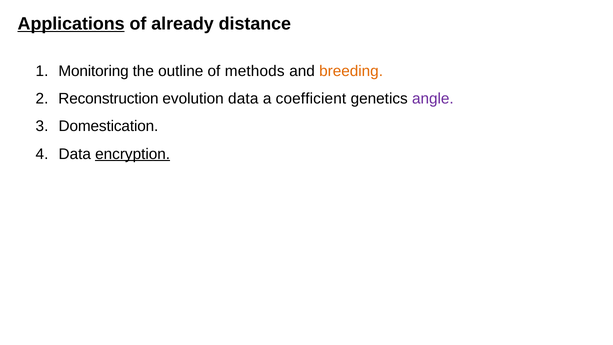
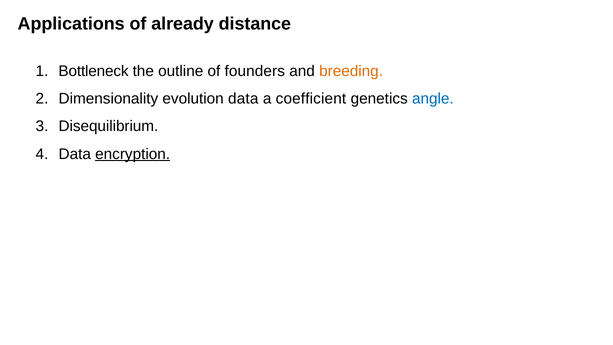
Applications underline: present -> none
Monitoring: Monitoring -> Bottleneck
methods: methods -> founders
Reconstruction: Reconstruction -> Dimensionality
angle colour: purple -> blue
Domestication: Domestication -> Disequilibrium
